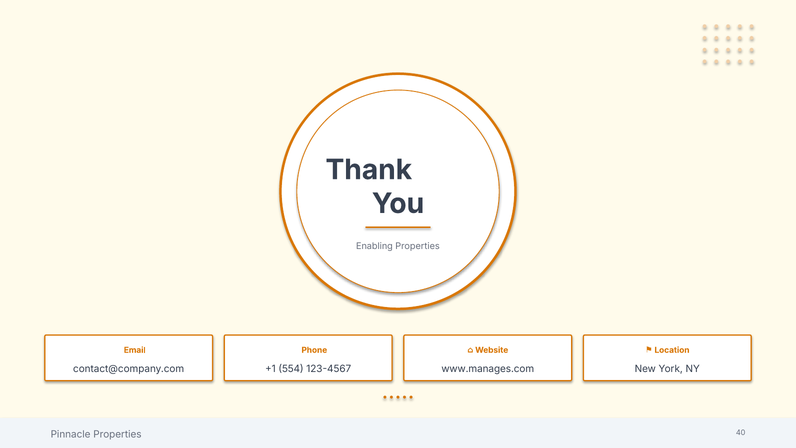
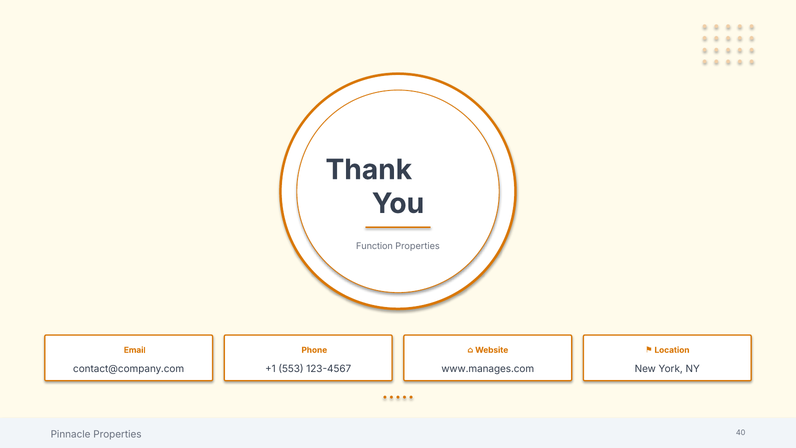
Enabling: Enabling -> Function
554: 554 -> 553
